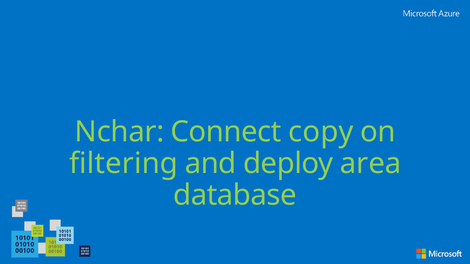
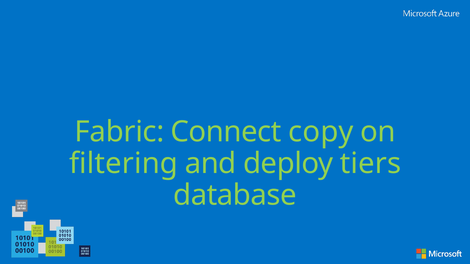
Nchar: Nchar -> Fabric
area: area -> tiers
